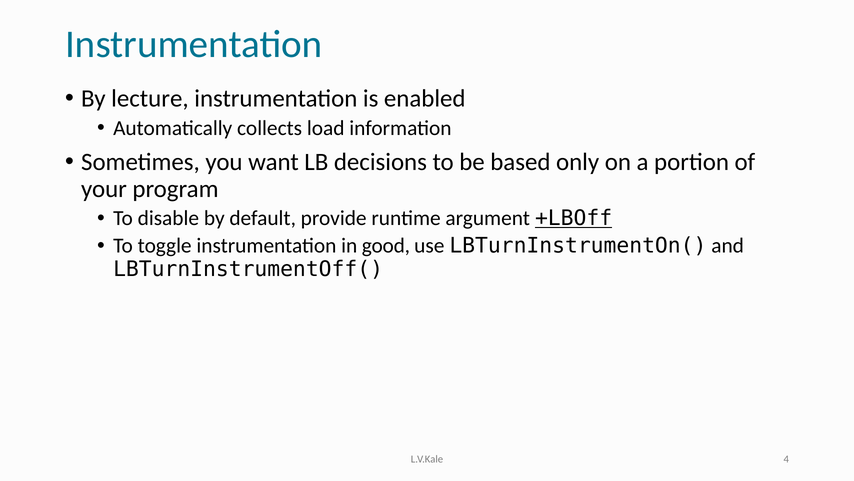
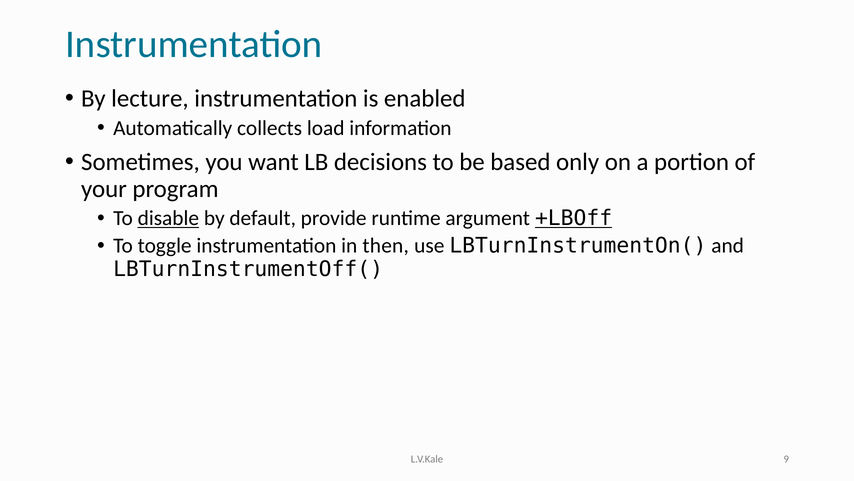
disable underline: none -> present
good: good -> then
4: 4 -> 9
